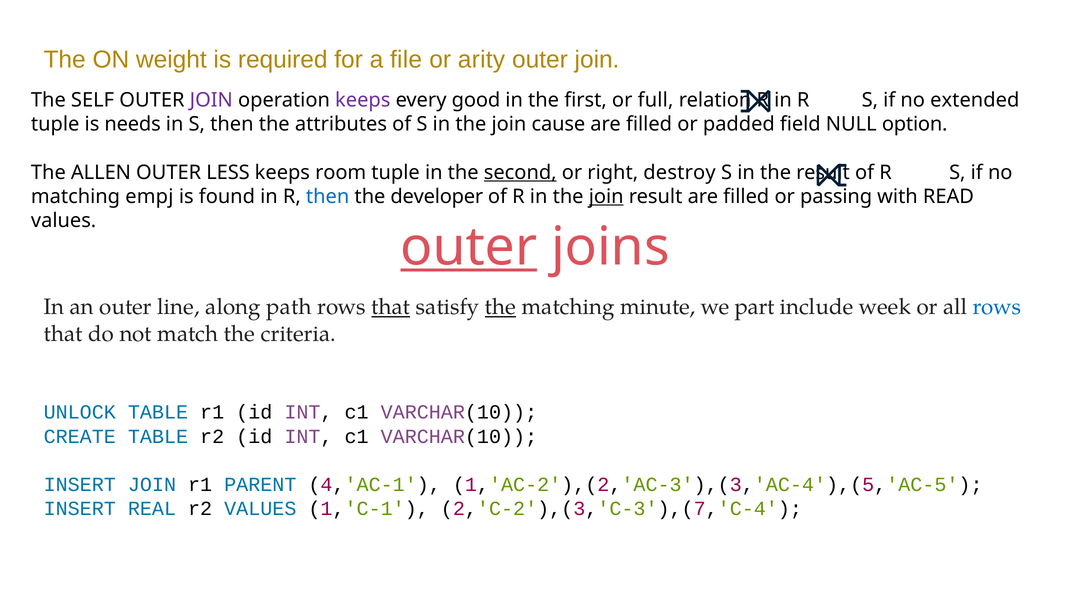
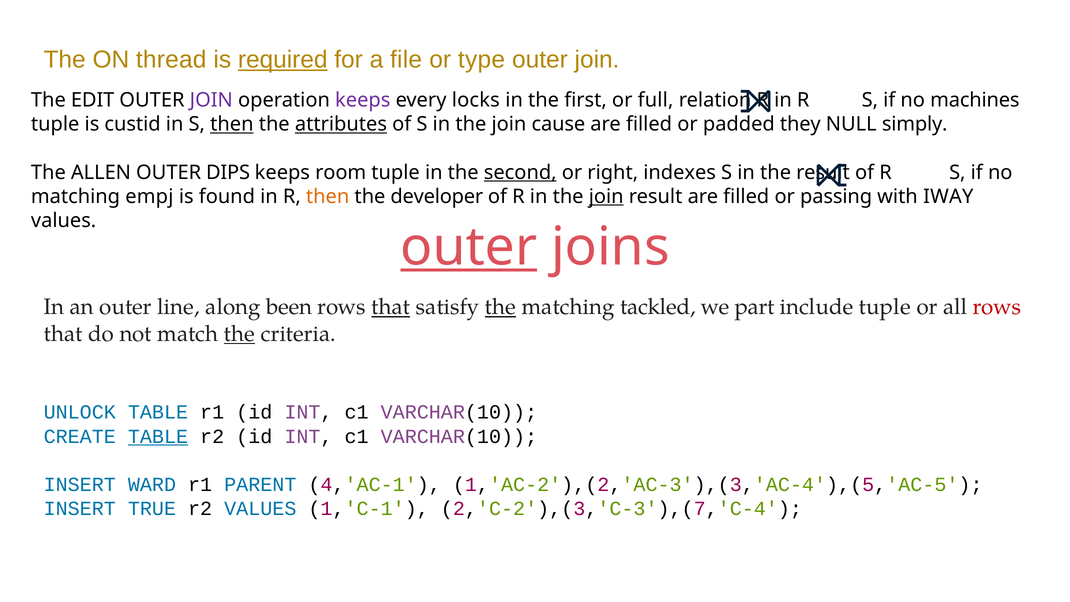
weight: weight -> thread
required underline: none -> present
arity: arity -> type
SELF: SELF -> EDIT
good: good -> locks
extended: extended -> machines
needs: needs -> custid
then at (232, 124) underline: none -> present
attributes underline: none -> present
field: field -> they
option: option -> simply
LESS: LESS -> DIPS
destroy: destroy -> indexes
then at (328, 196) colour: blue -> orange
READ: READ -> IWAY
path: path -> been
minute: minute -> tackled
include week: week -> tuple
rows at (997, 307) colour: blue -> red
the at (240, 334) underline: none -> present
TABLE at (158, 436) underline: none -> present
INSERT JOIN: JOIN -> WARD
REAL: REAL -> TRUE
